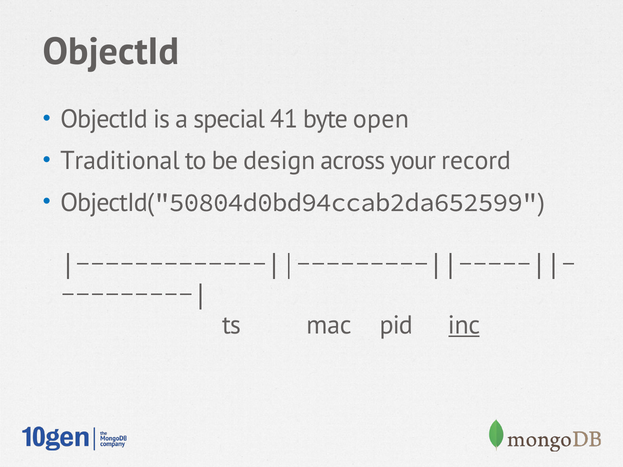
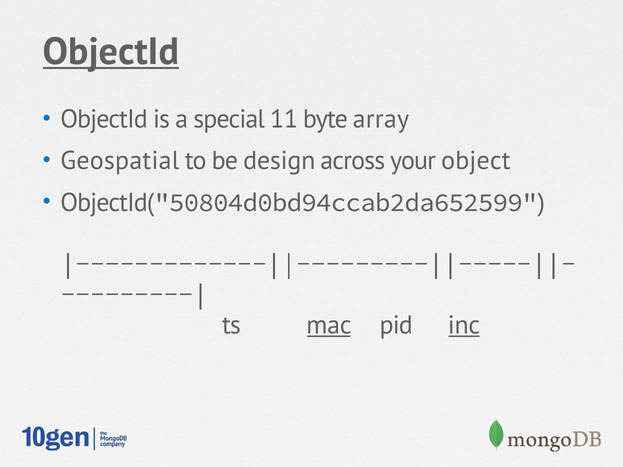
ObjectId at (111, 52) underline: none -> present
41: 41 -> 11
open: open -> array
Traditional: Traditional -> Geospatial
record: record -> object
mac underline: none -> present
